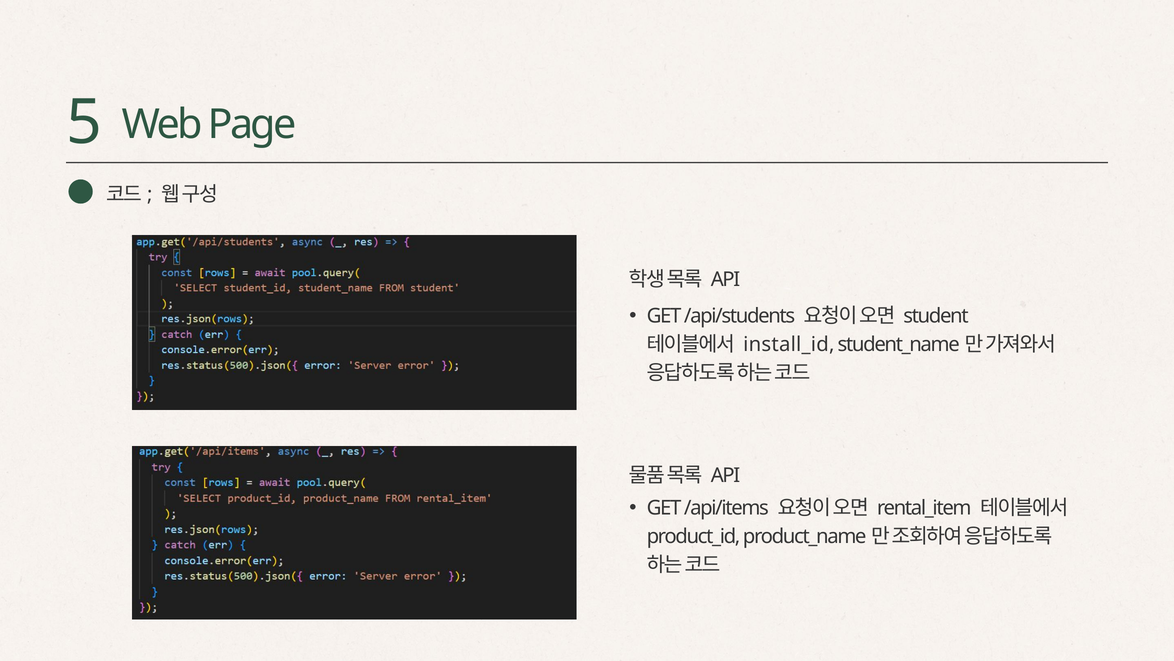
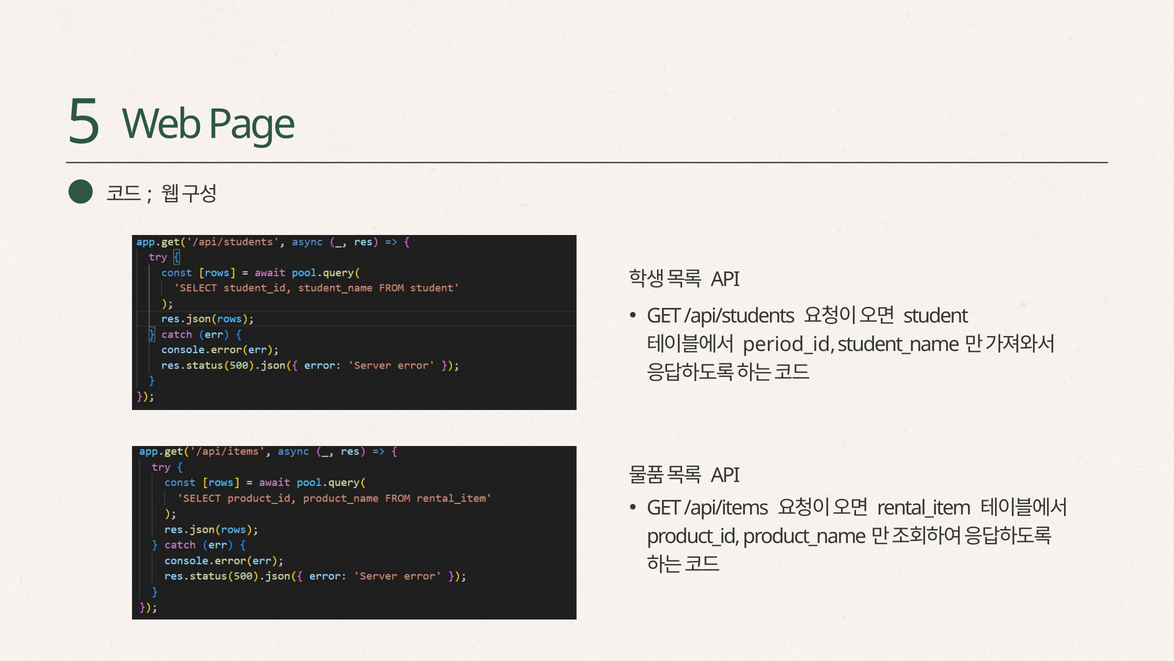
install_id: install_id -> period_id
